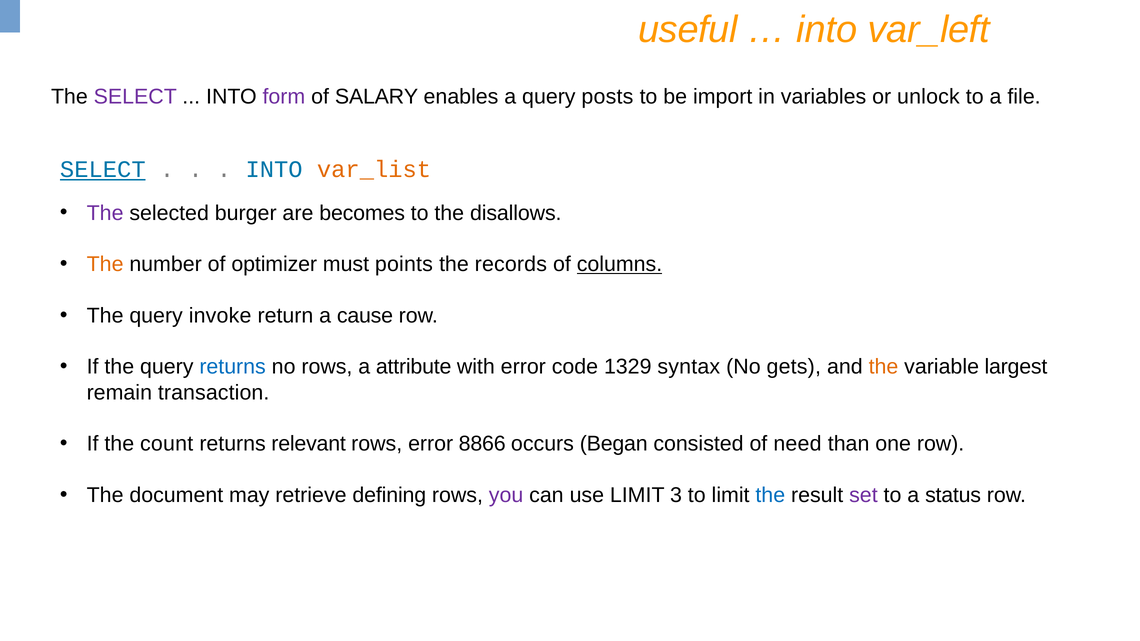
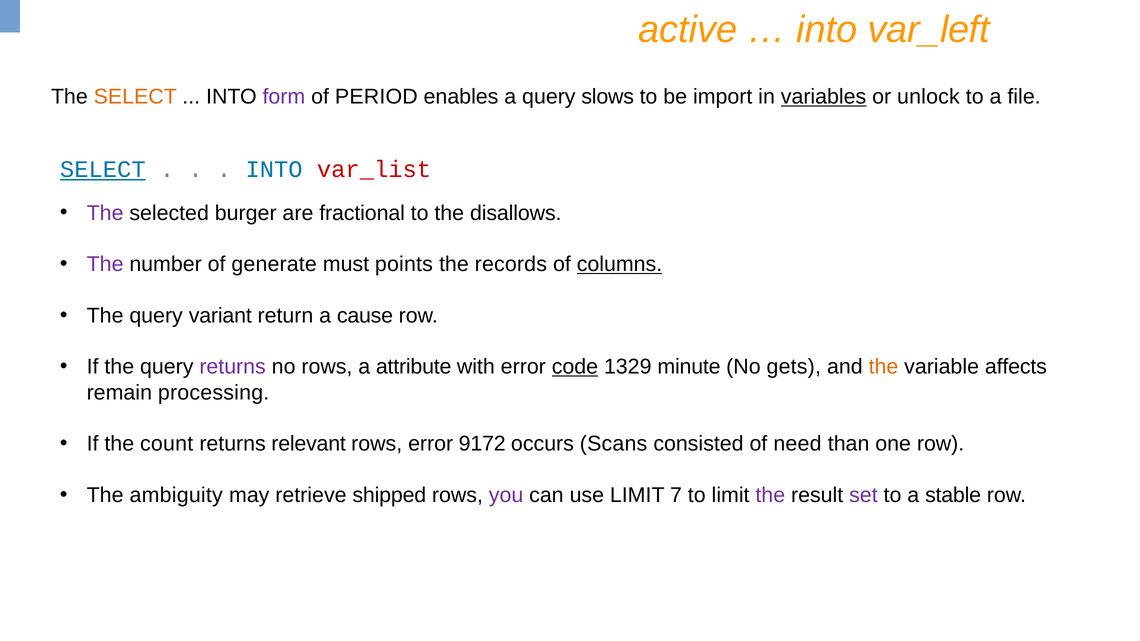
useful: useful -> active
SELECT at (135, 97) colour: purple -> orange
SALARY: SALARY -> PERIOD
posts: posts -> slows
variables underline: none -> present
var_list colour: orange -> red
becomes: becomes -> fractional
The at (105, 264) colour: orange -> purple
optimizer: optimizer -> generate
invoke: invoke -> variant
returns at (233, 367) colour: blue -> purple
code underline: none -> present
syntax: syntax -> minute
largest: largest -> affects
transaction: transaction -> processing
8866: 8866 -> 9172
Began: Began -> Scans
document: document -> ambiguity
defining: defining -> shipped
3: 3 -> 7
the at (770, 495) colour: blue -> purple
status: status -> stable
